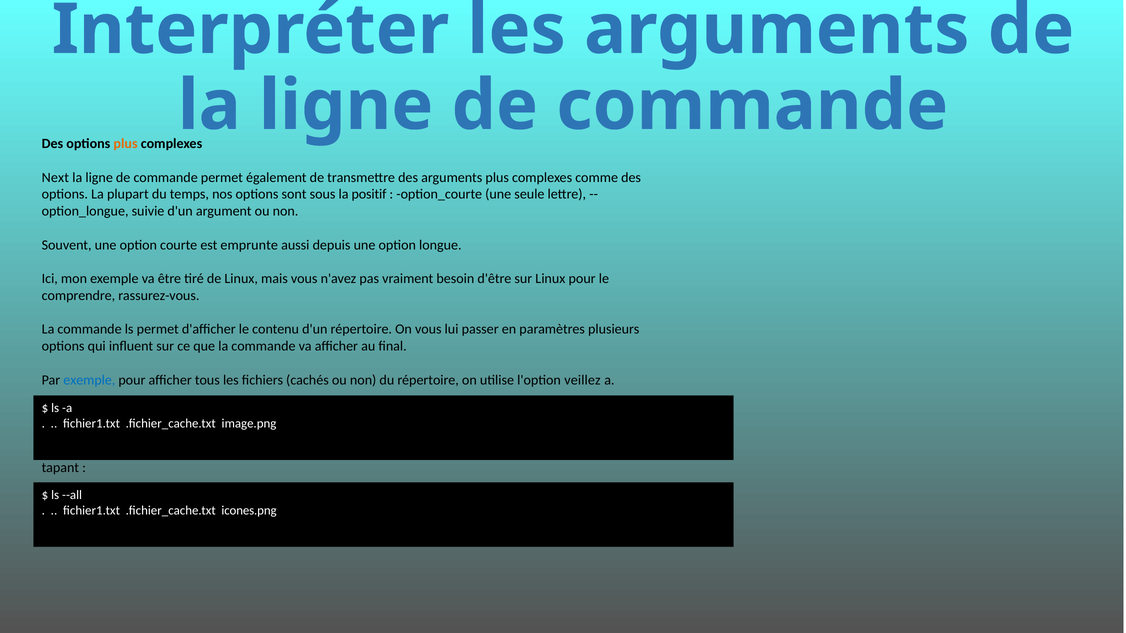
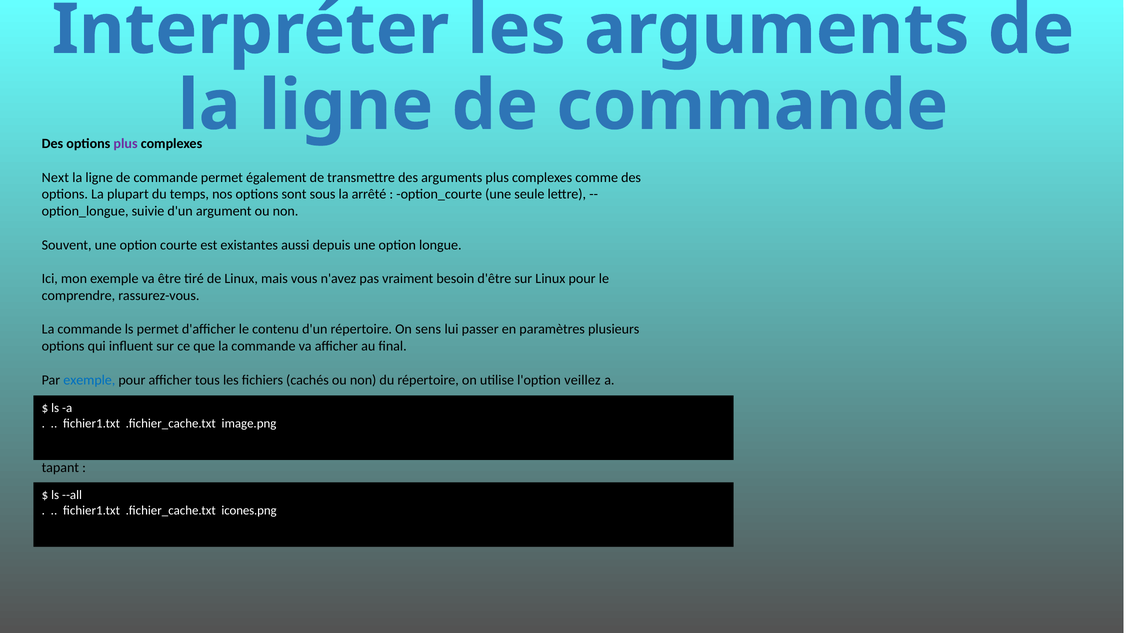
plus at (126, 144) colour: orange -> purple
positif: positif -> arrêté
emprunte: emprunte -> existantes
On vous: vous -> sens
